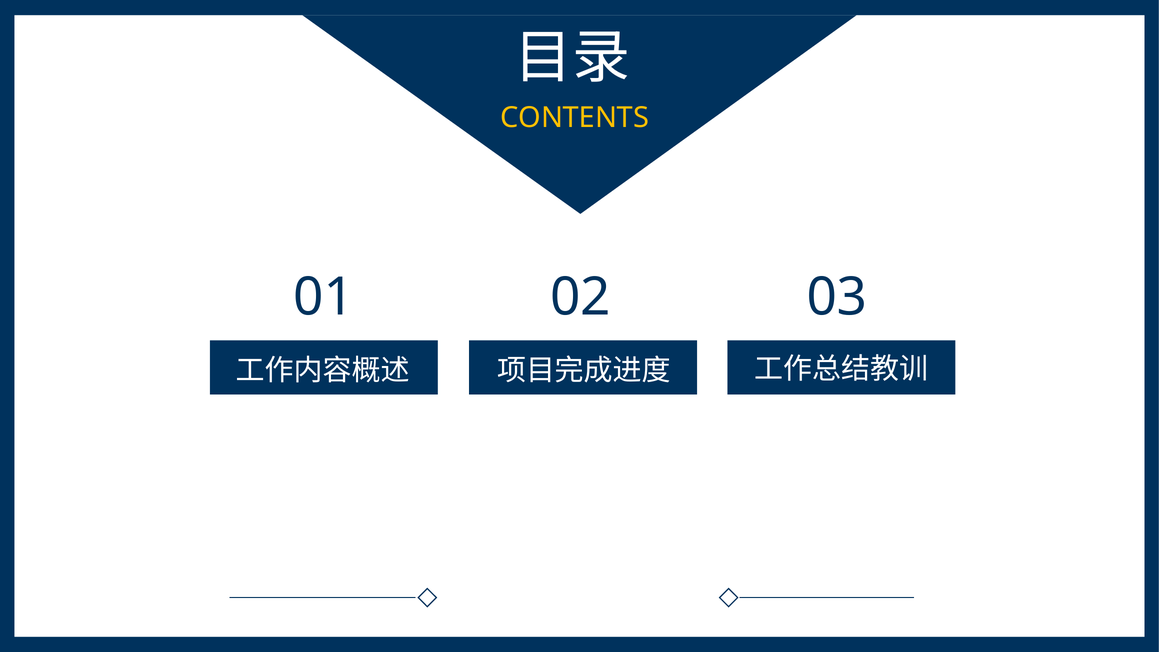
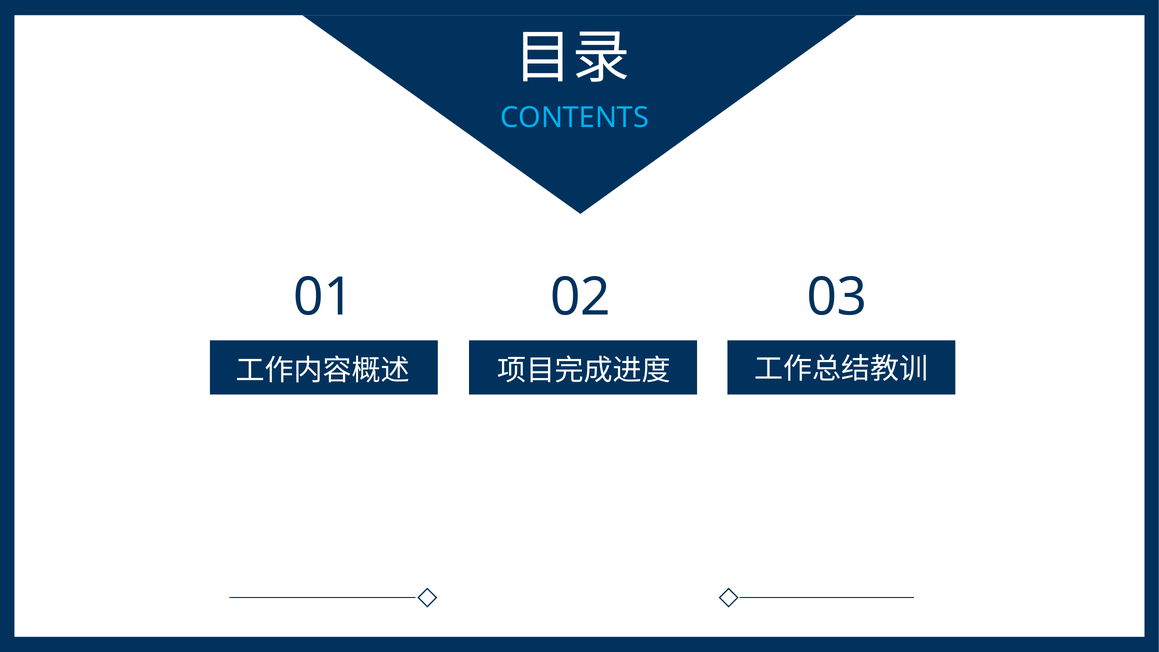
CONTENTS colour: yellow -> light blue
